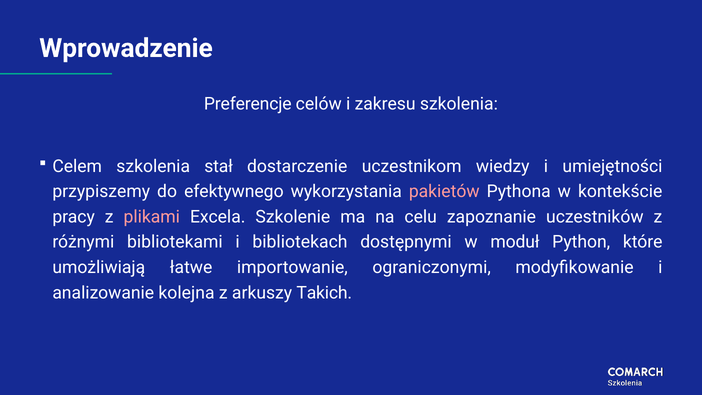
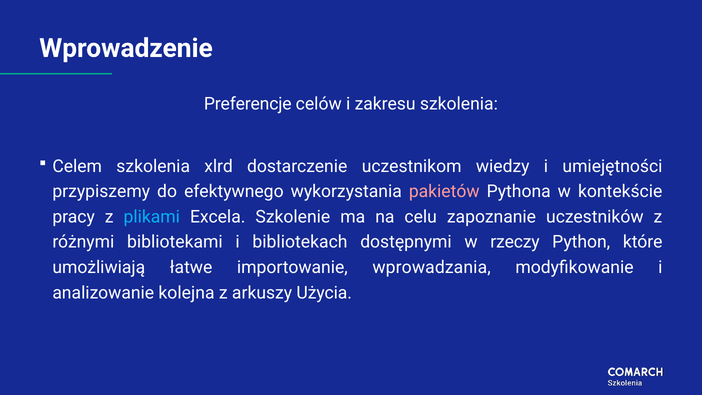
stał: stał -> xlrd
plikami colour: pink -> light blue
moduł: moduł -> rzeczy
ograniczonymi: ograniczonymi -> wprowadzania
Takich: Takich -> Użycia
